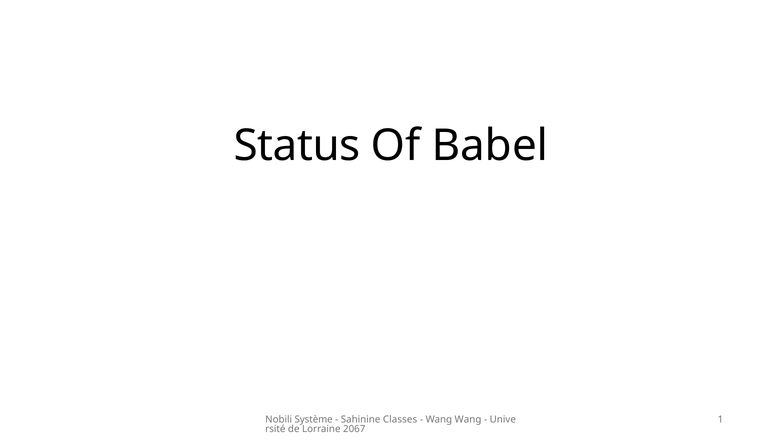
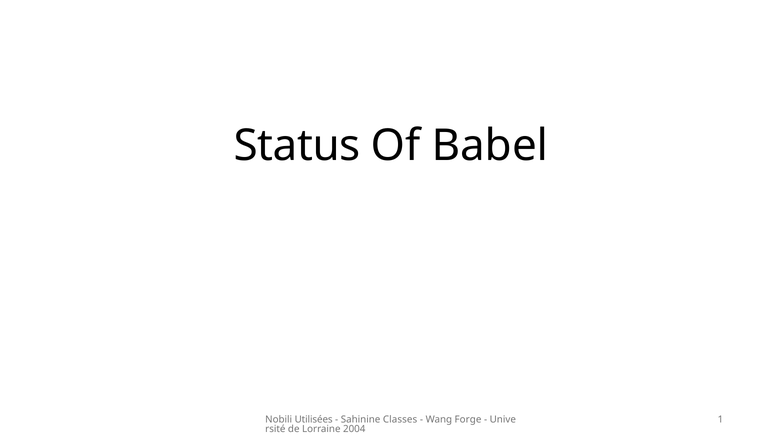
Système: Système -> Utilisées
Wang Wang: Wang -> Forge
2067: 2067 -> 2004
